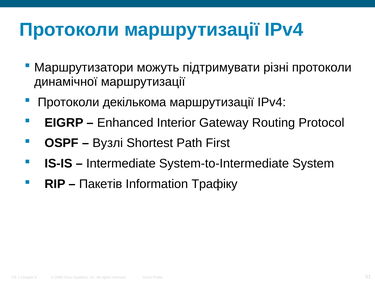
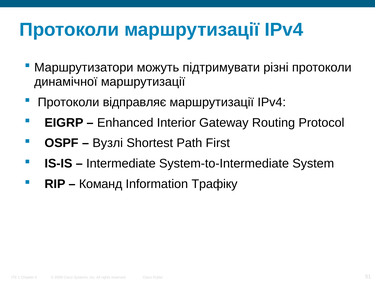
декількома: декількома -> відправляє
Пакетів: Пакетів -> Команд
